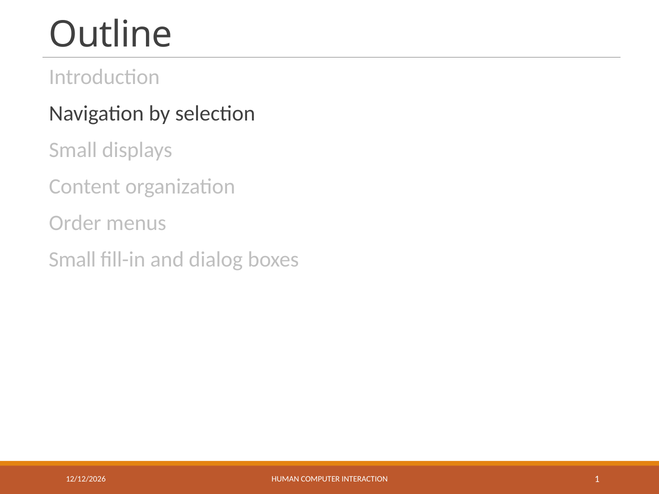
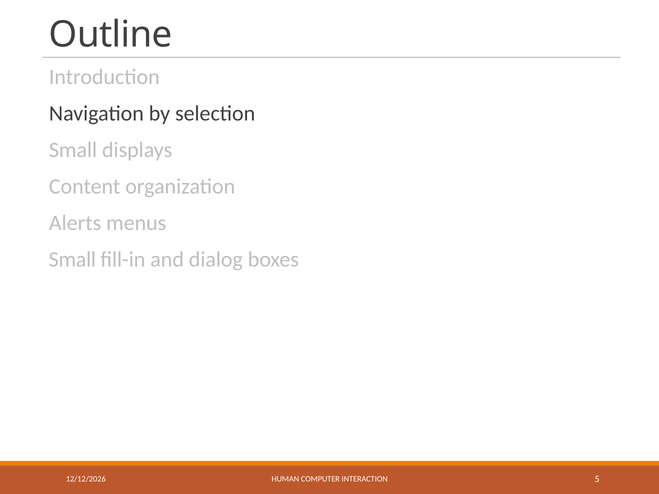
Order: Order -> Alerts
1: 1 -> 5
